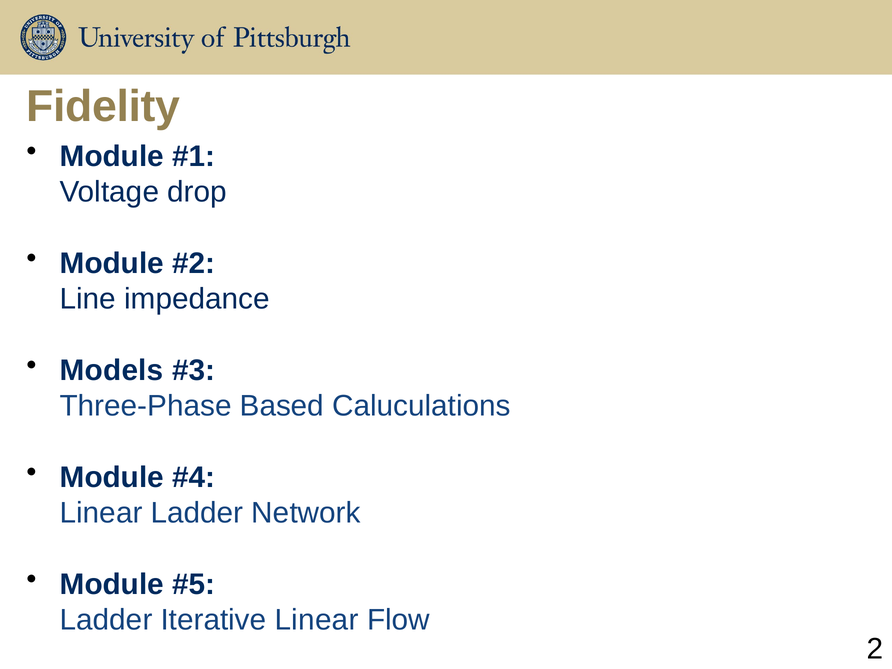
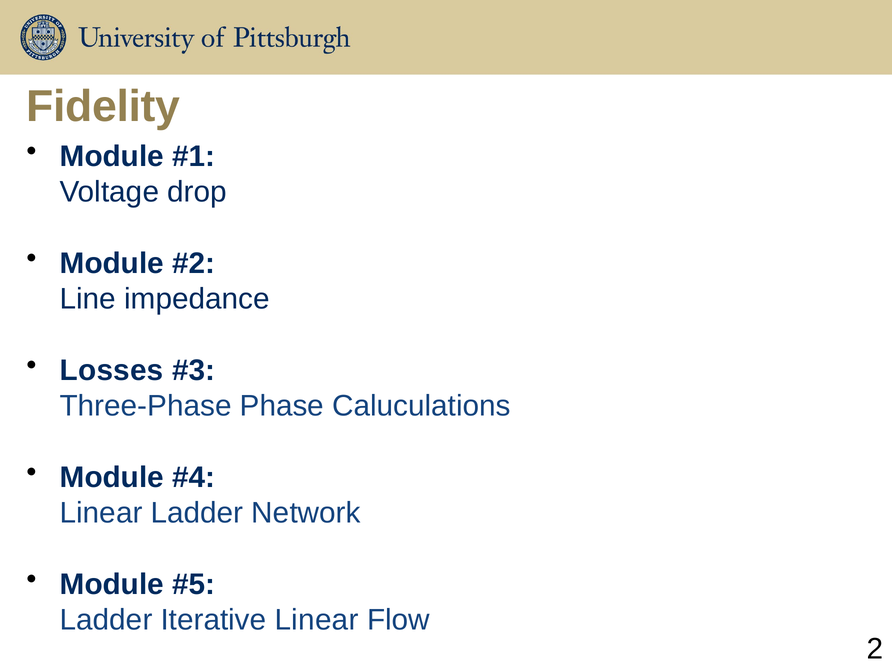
Models: Models -> Losses
Based: Based -> Phase
